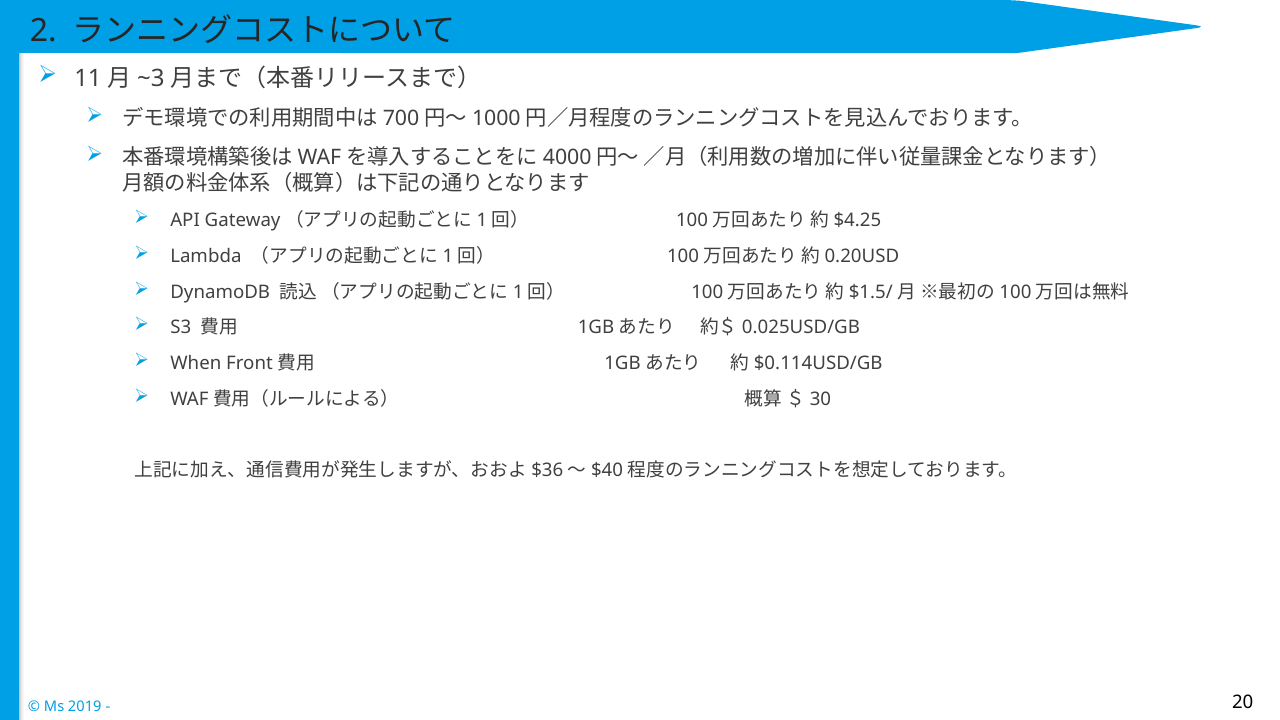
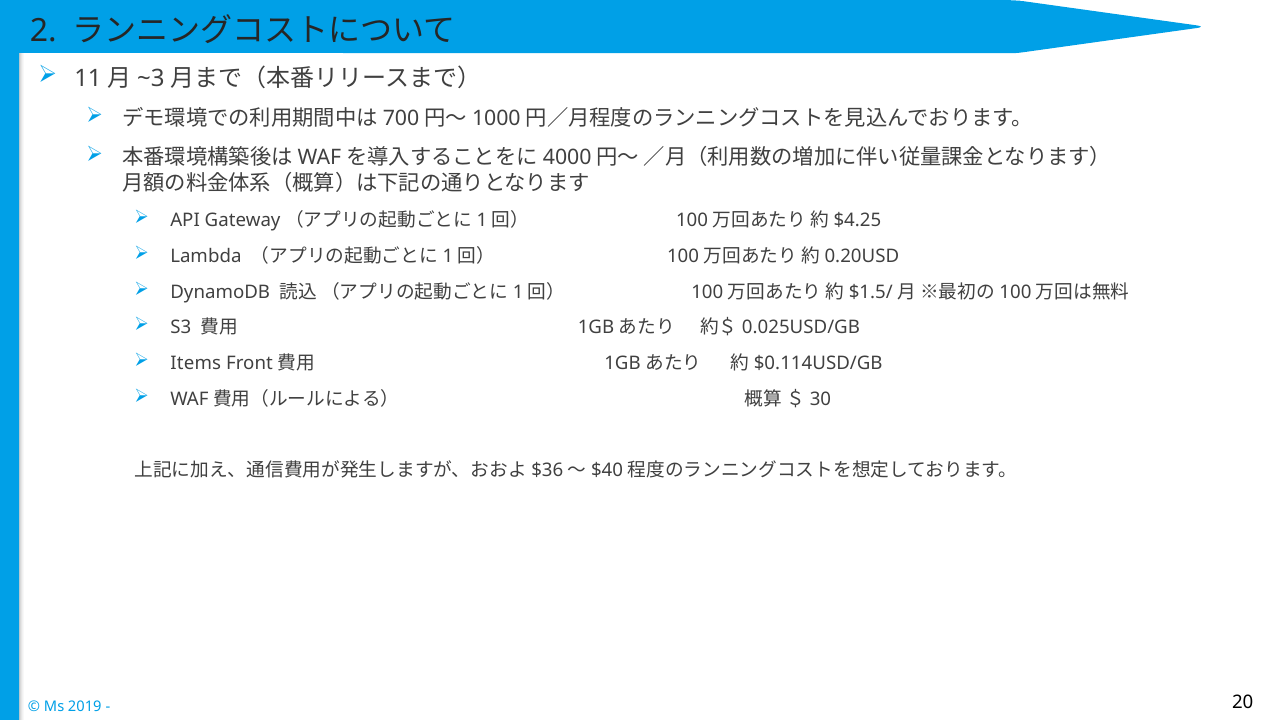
When: When -> Items
